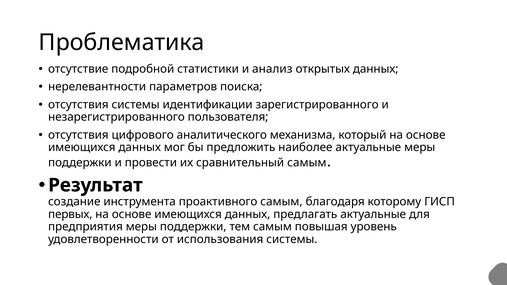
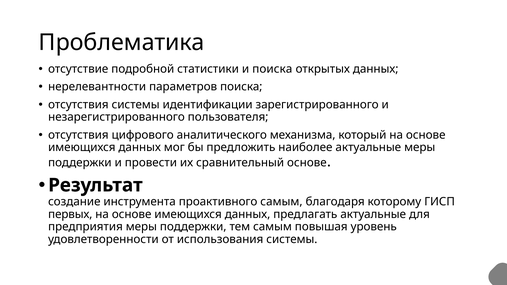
и анализ: анализ -> поиска
сравнительный самым: самым -> основе
